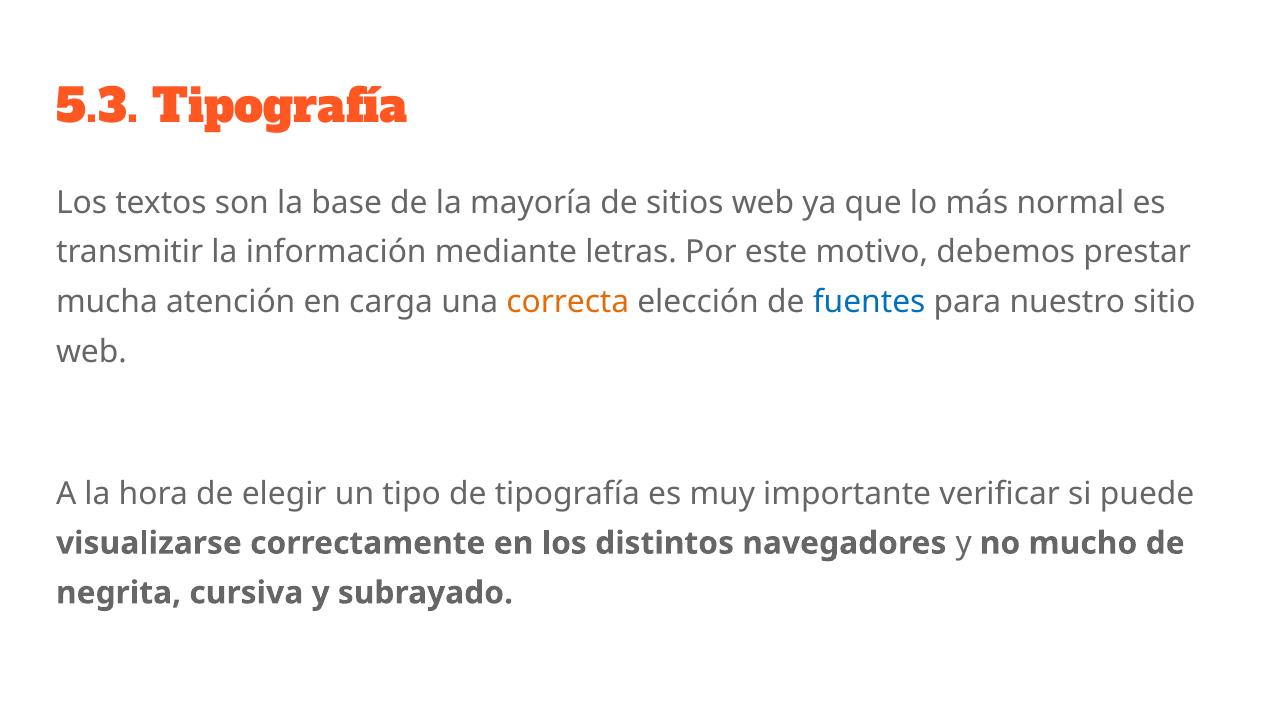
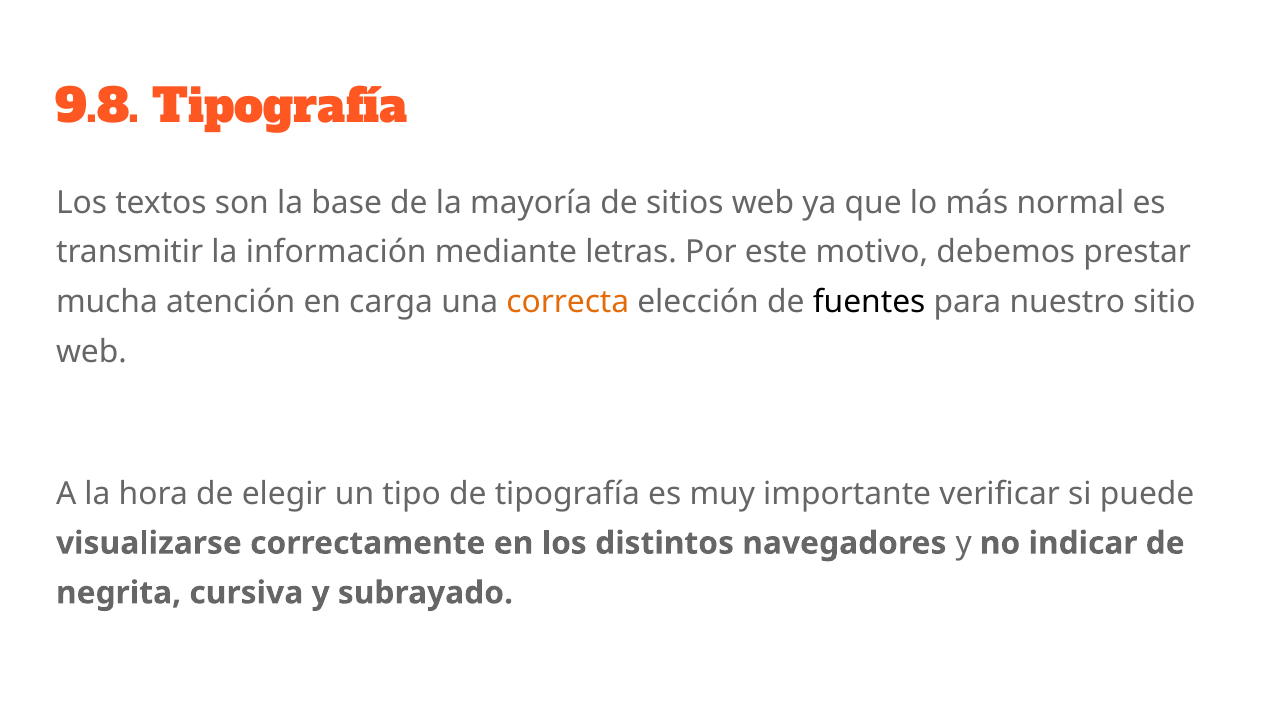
5.3: 5.3 -> 9.8
fuentes colour: blue -> black
mucho: mucho -> indicar
